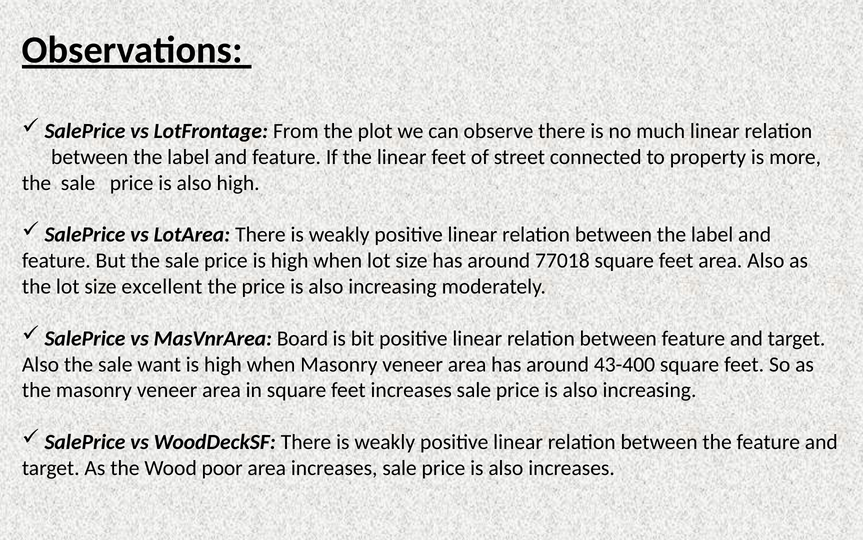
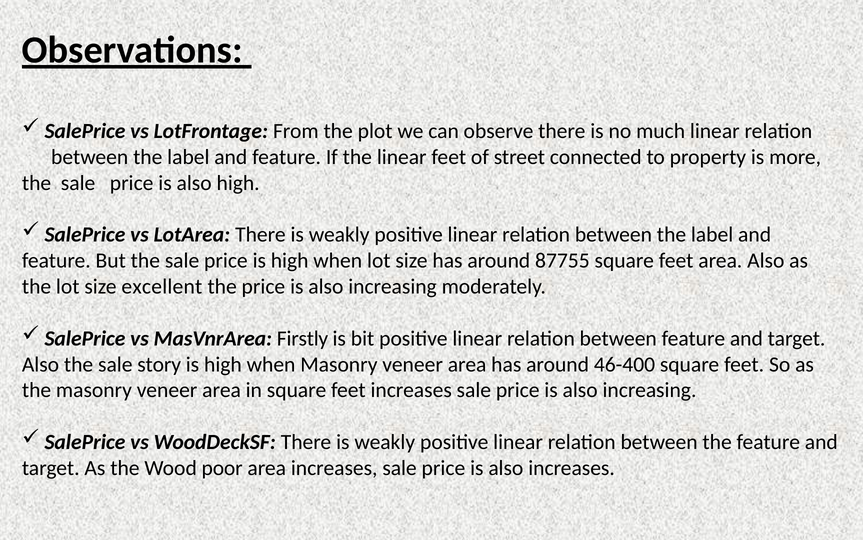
77018: 77018 -> 87755
Board: Board -> Firstly
want: want -> story
43-400: 43-400 -> 46-400
